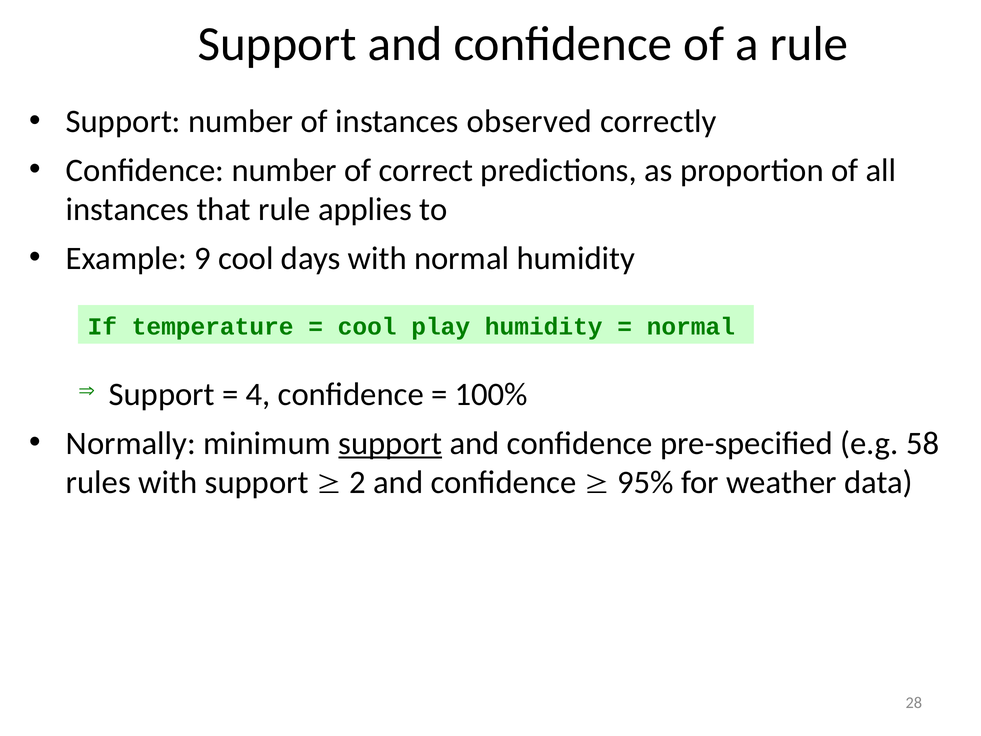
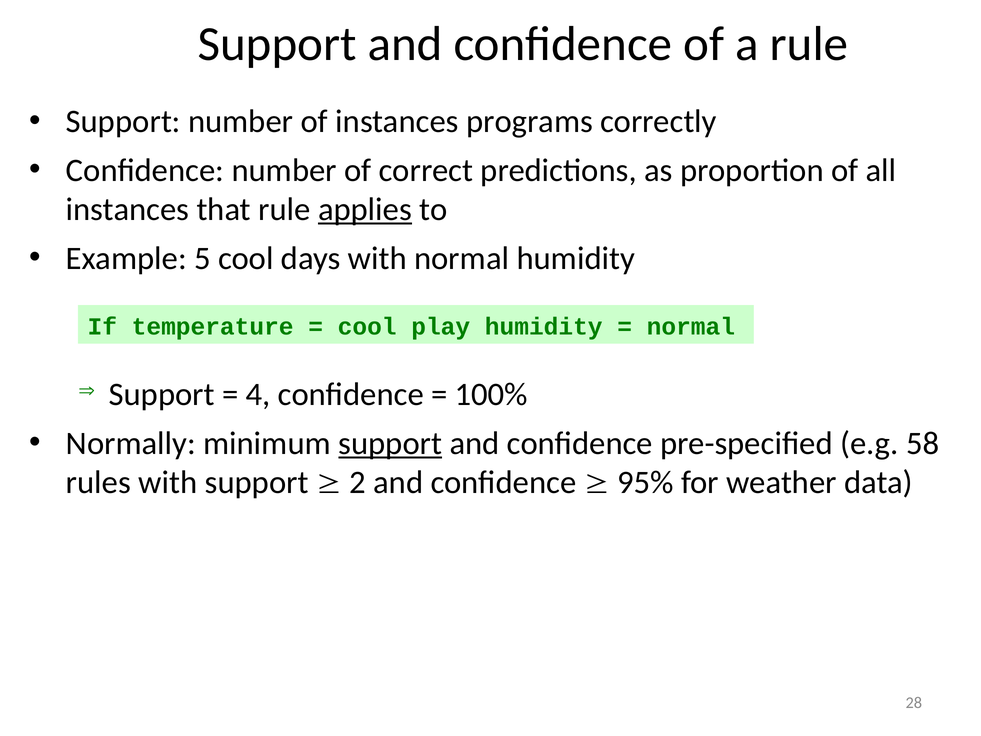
observed: observed -> programs
applies underline: none -> present
9: 9 -> 5
